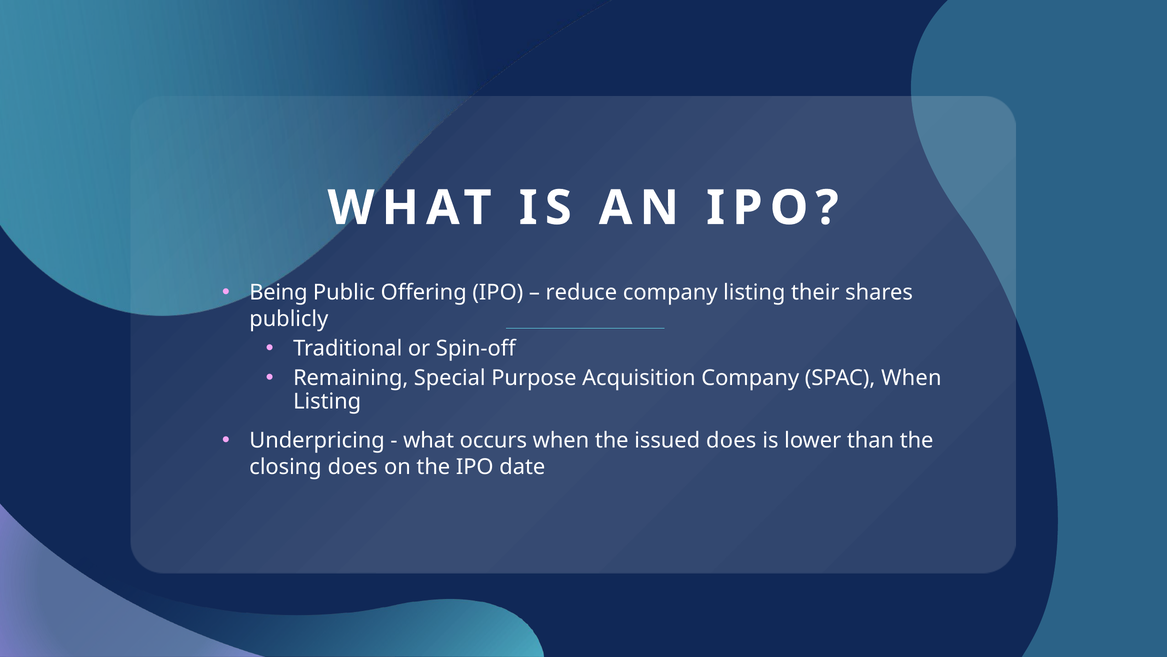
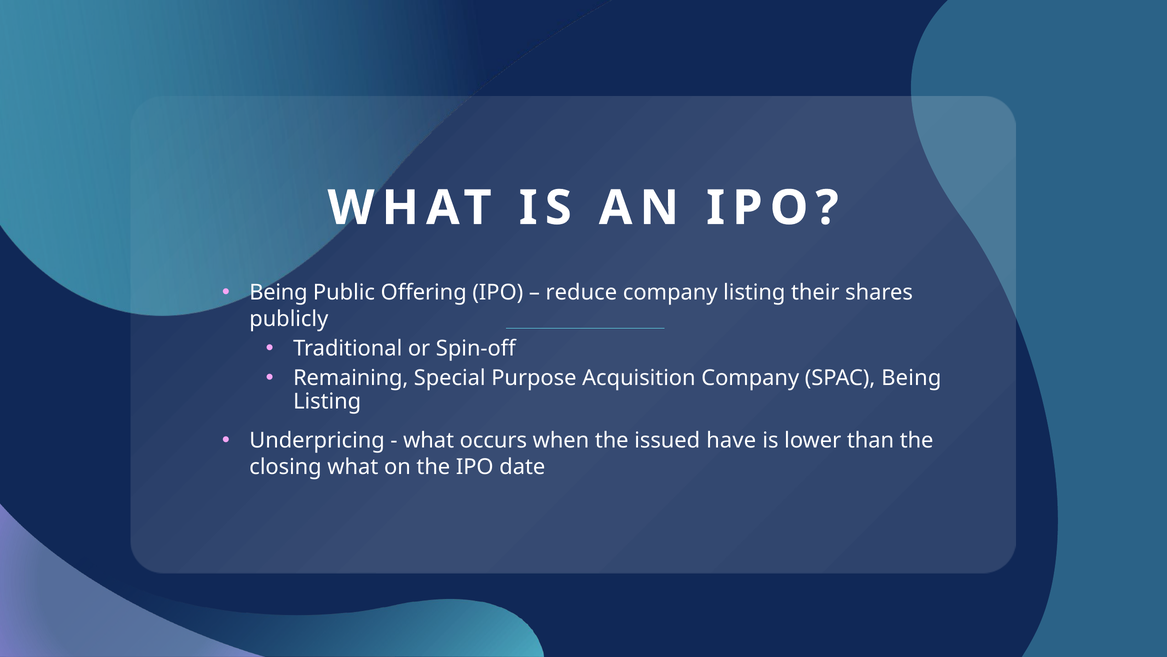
SPAC When: When -> Being
issued does: does -> have
closing does: does -> what
